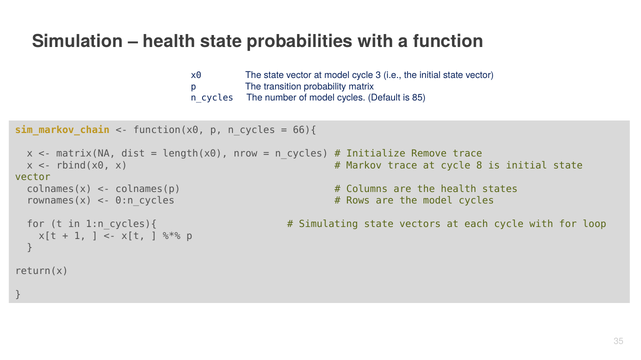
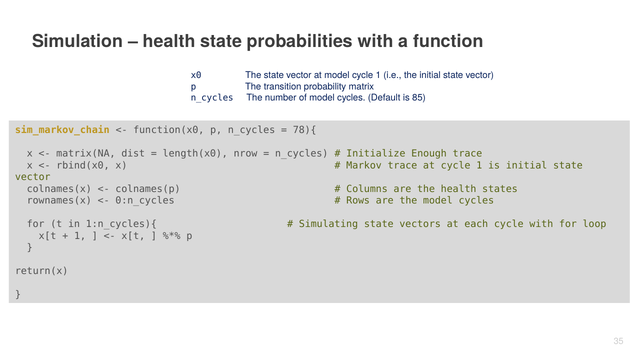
model cycle 3: 3 -> 1
66){: 66){ -> 78){
Remove: Remove -> Enough
at cycle 8: 8 -> 1
